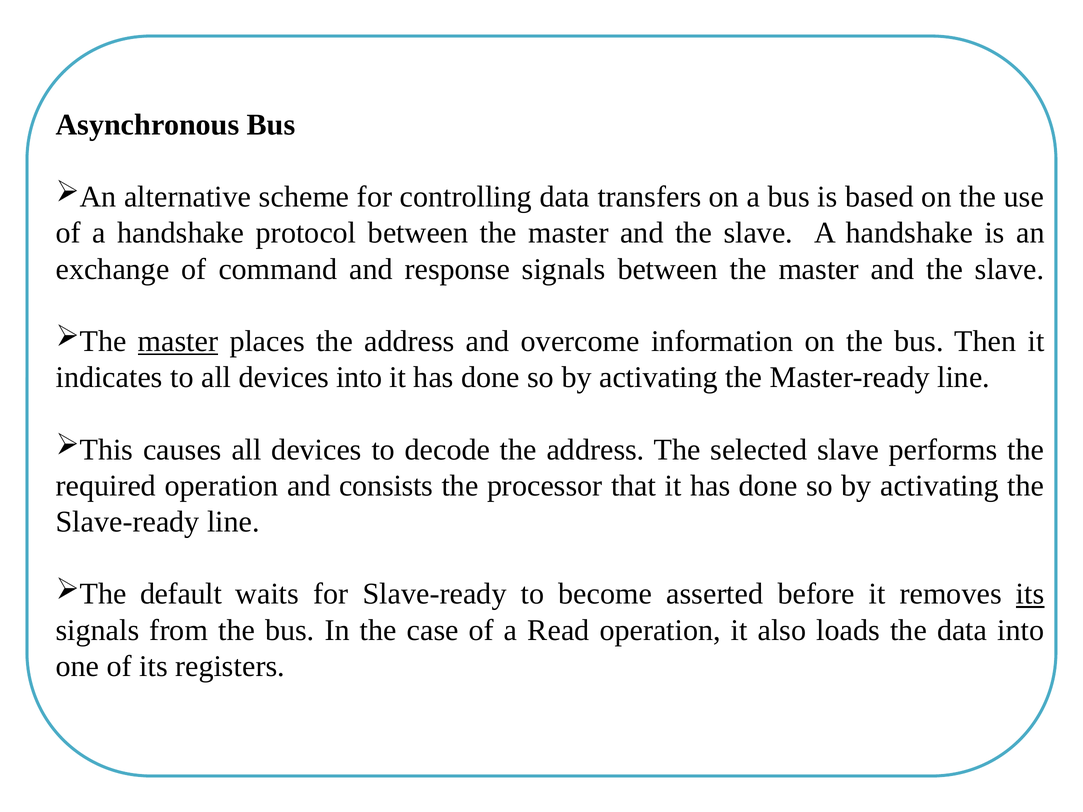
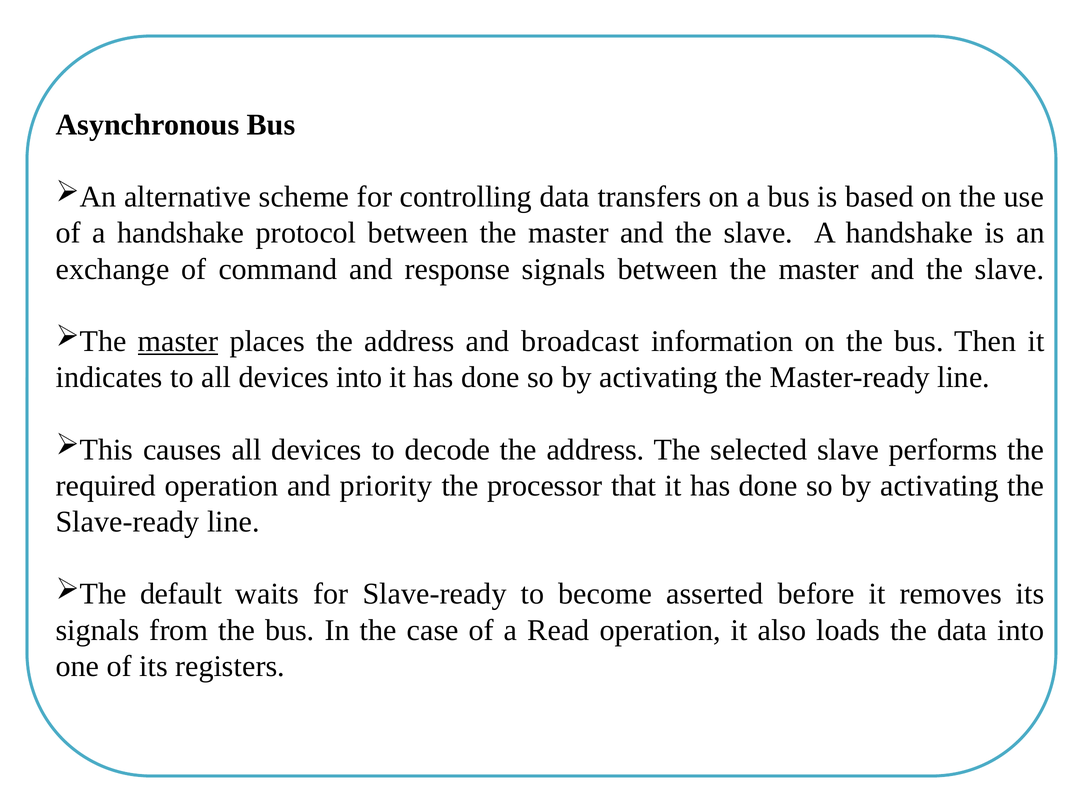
overcome: overcome -> broadcast
consists: consists -> priority
its at (1030, 594) underline: present -> none
